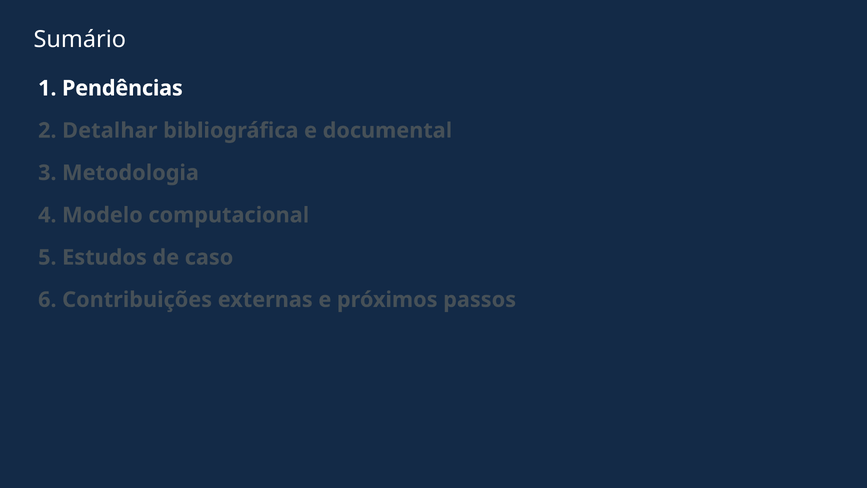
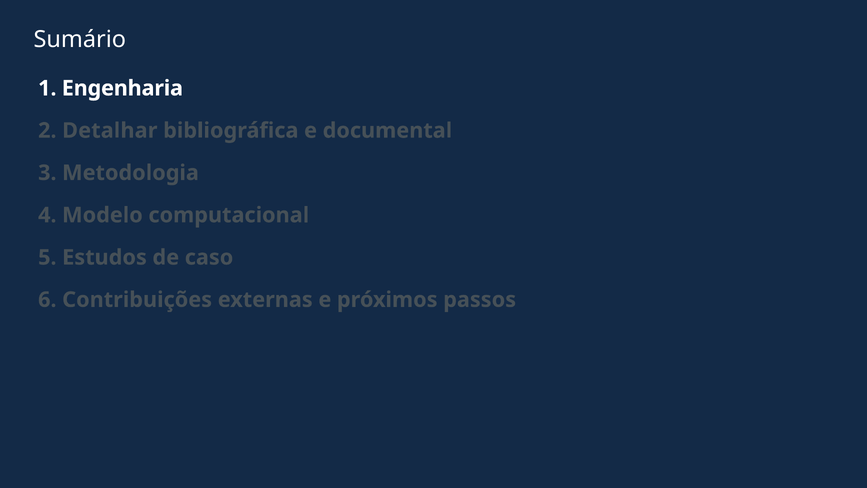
Pendências: Pendências -> Engenharia
